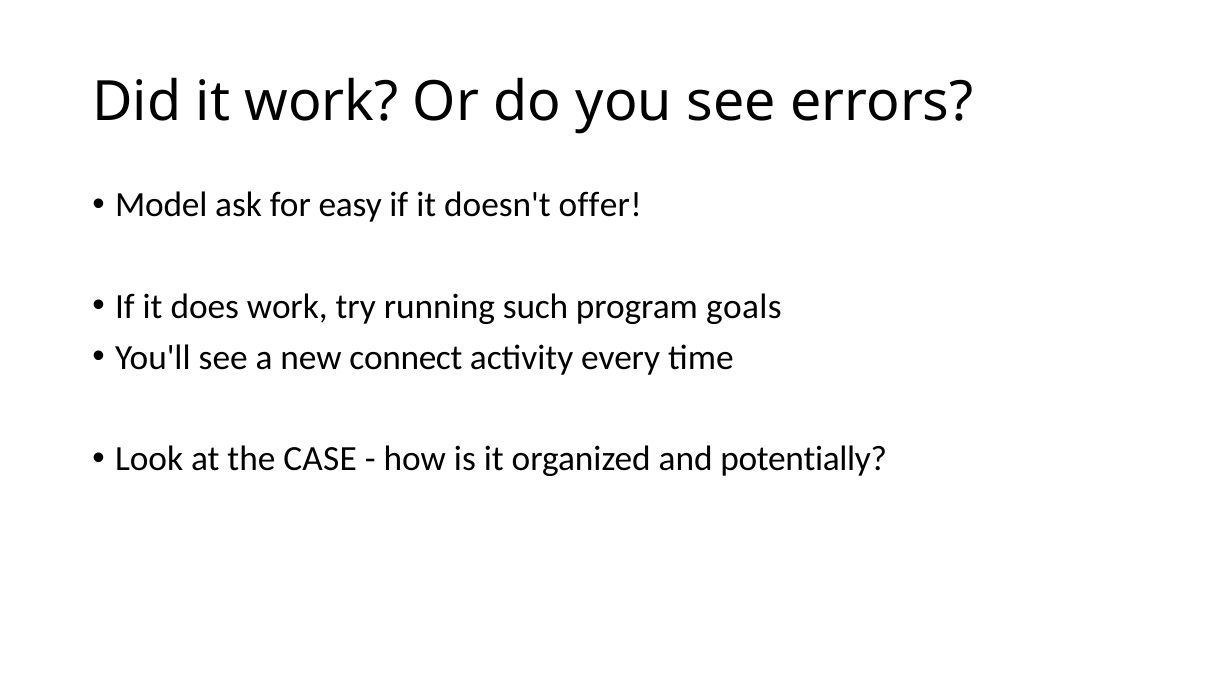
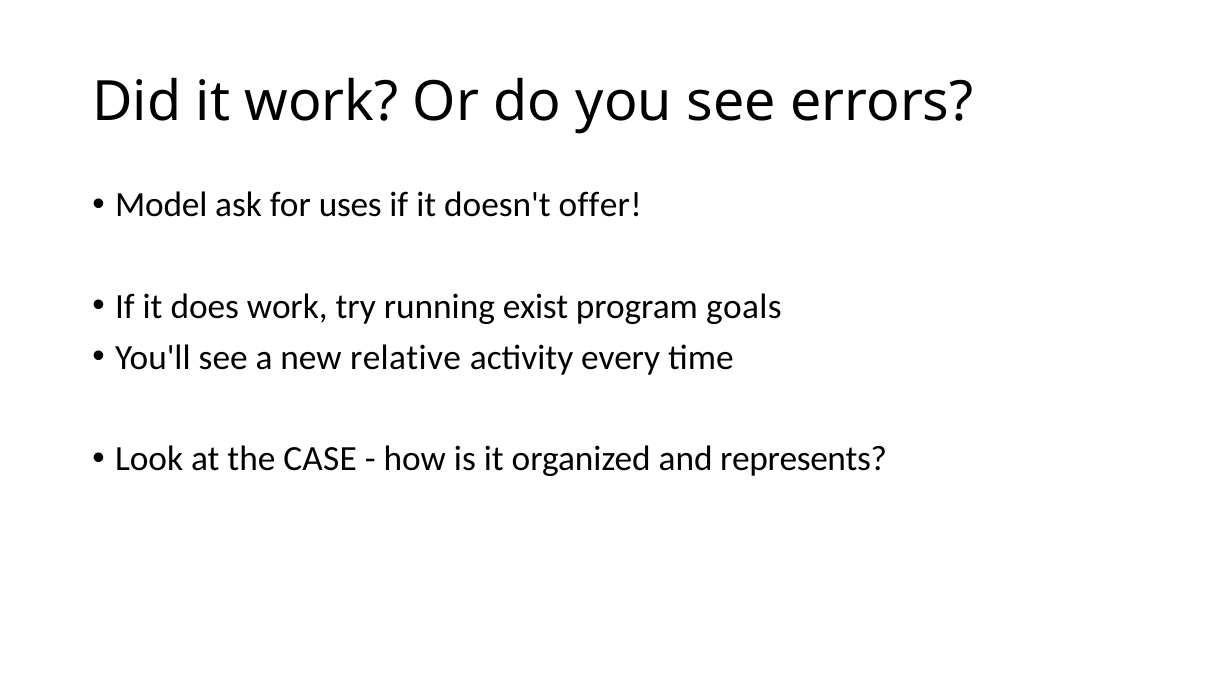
easy: easy -> uses
such: such -> exist
connect: connect -> relative
potentially: potentially -> represents
